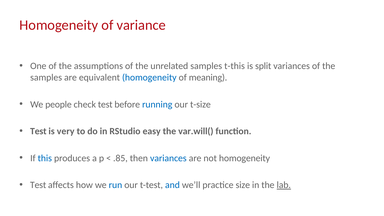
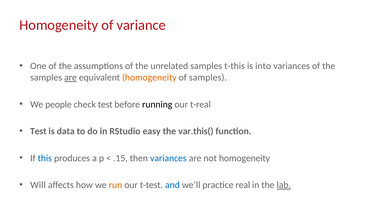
split: split -> into
are at (70, 77) underline: none -> present
homogeneity at (149, 77) colour: blue -> orange
of meaning: meaning -> samples
running colour: blue -> black
t-size: t-size -> t-real
very: very -> data
var.will(: var.will( -> var.this(
.85: .85 -> .15
Test at (38, 185): Test -> Will
run colour: blue -> orange
size: size -> real
